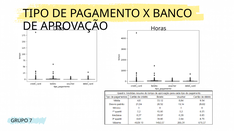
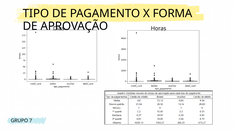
BANCO: BANCO -> FORMA
